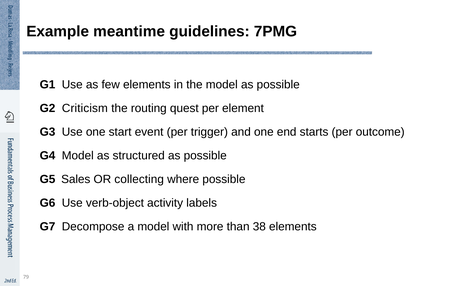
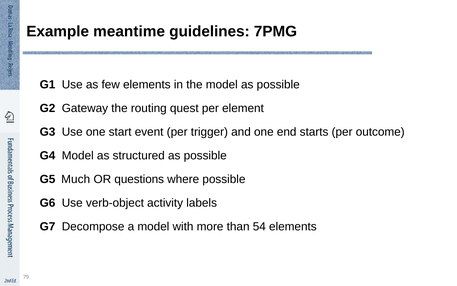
Criticism: Criticism -> Gateway
Sales: Sales -> Much
collecting: collecting -> questions
38: 38 -> 54
